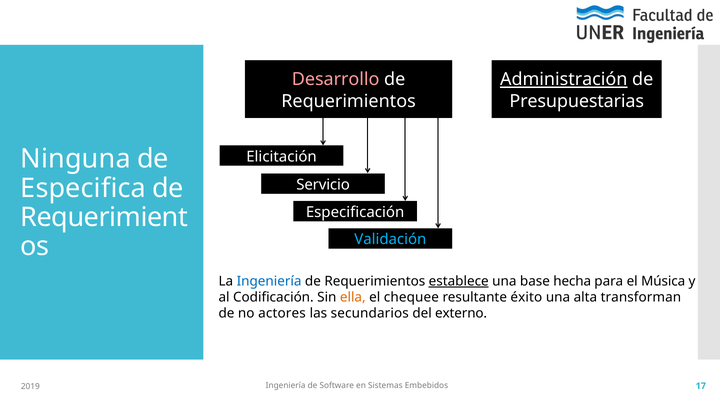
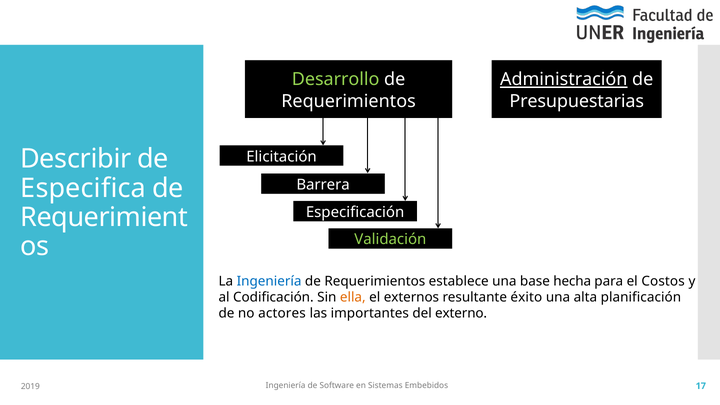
Desarrollo colour: pink -> light green
Ninguna: Ninguna -> Describir
Servicio: Servicio -> Barrera
Validación colour: light blue -> light green
establece underline: present -> none
Música: Música -> Costos
chequee: chequee -> externos
transforman: transforman -> planificación
secundarios: secundarios -> importantes
